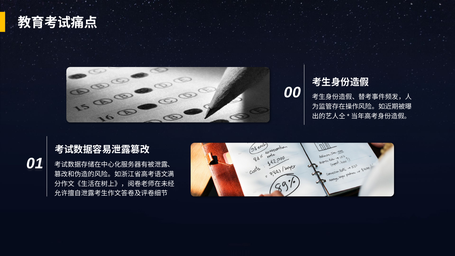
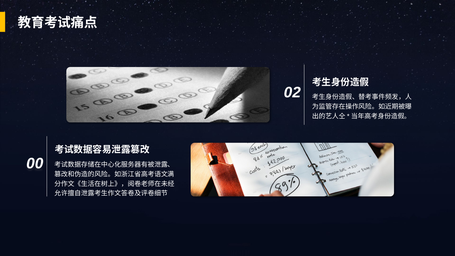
0 0: 0 -> 2
0 1: 1 -> 0
